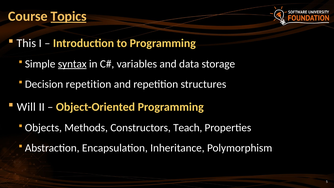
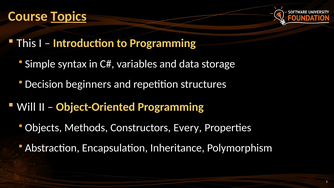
syntax underline: present -> none
Decision repetition: repetition -> beginners
Teach: Teach -> Every
